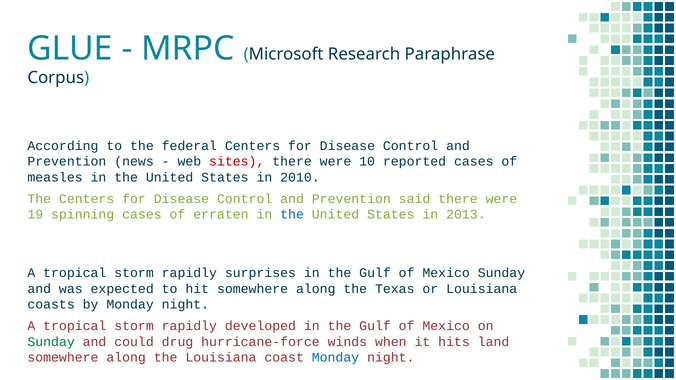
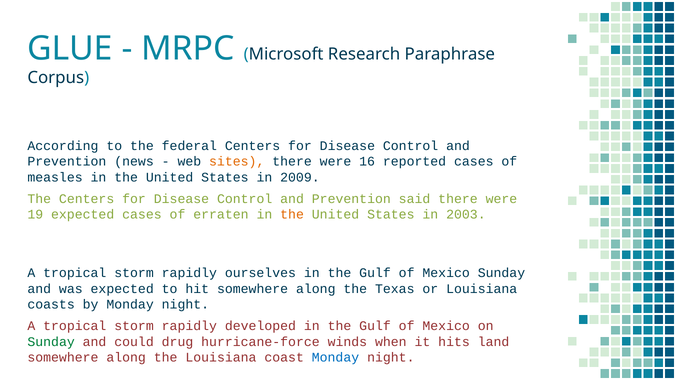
sites colour: red -> orange
10: 10 -> 16
2010: 2010 -> 2009
19 spinning: spinning -> expected
the at (292, 215) colour: blue -> orange
2013: 2013 -> 2003
surprises: surprises -> ourselves
